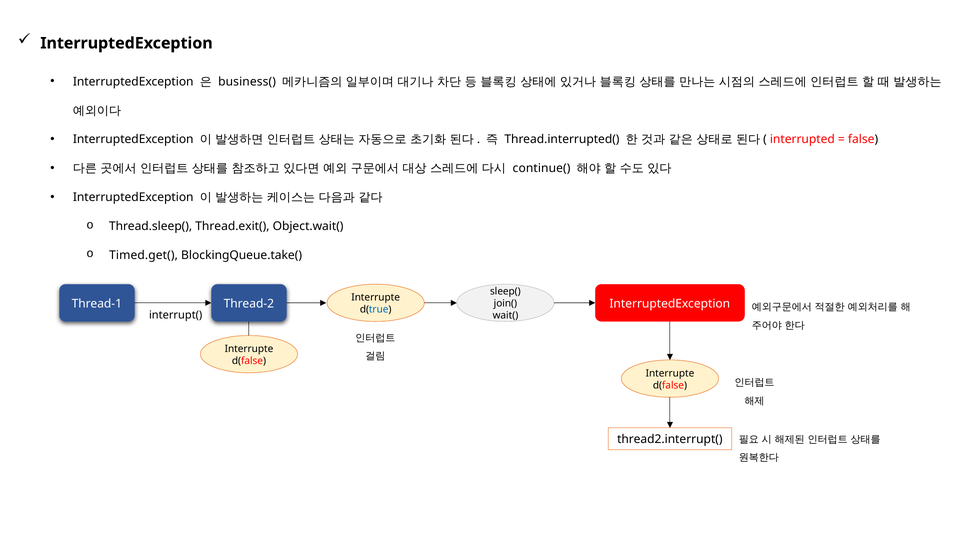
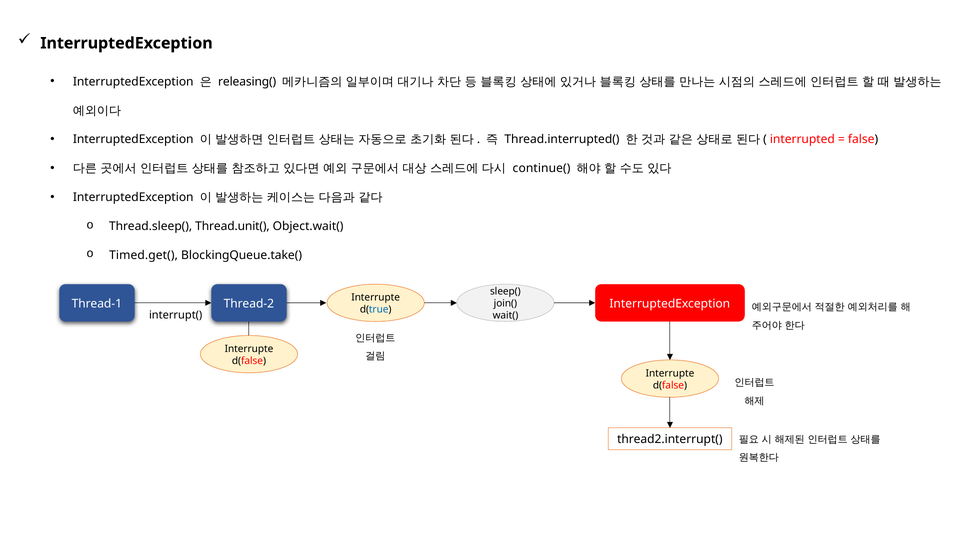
business(: business( -> releasing(
Thread.exit(: Thread.exit( -> Thread.unit(
